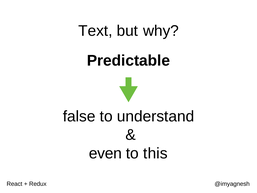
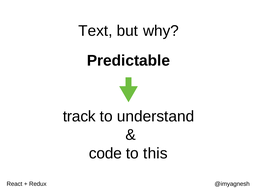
false: false -> track
even: even -> code
